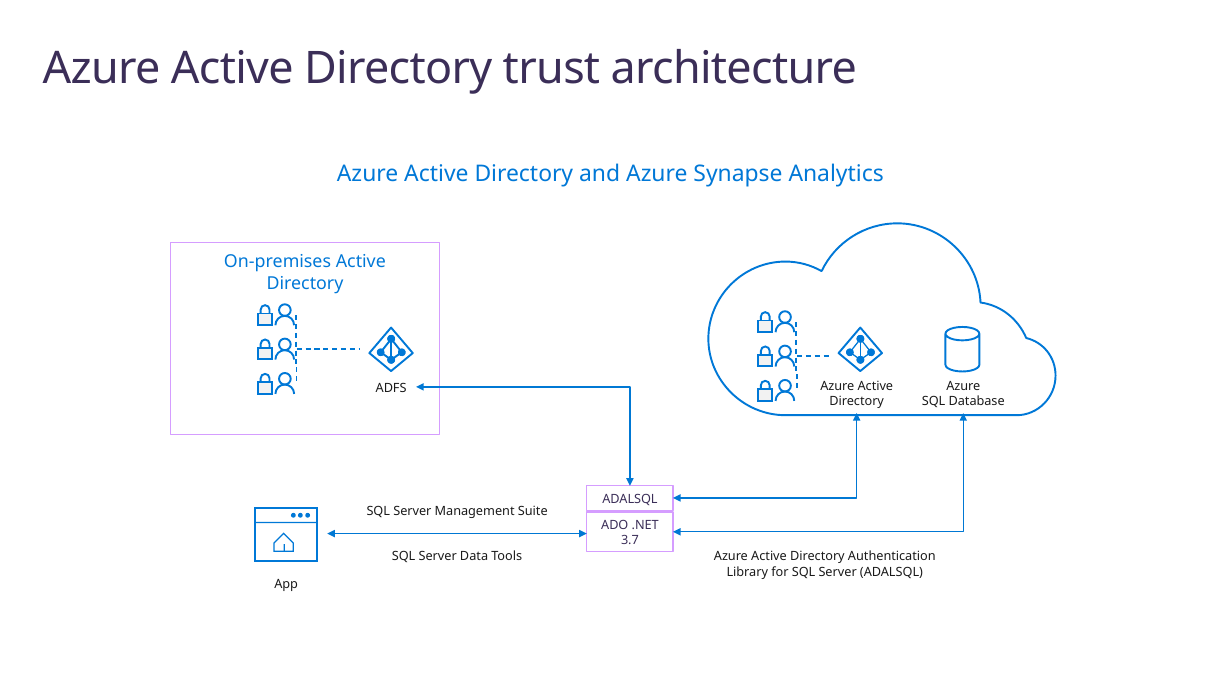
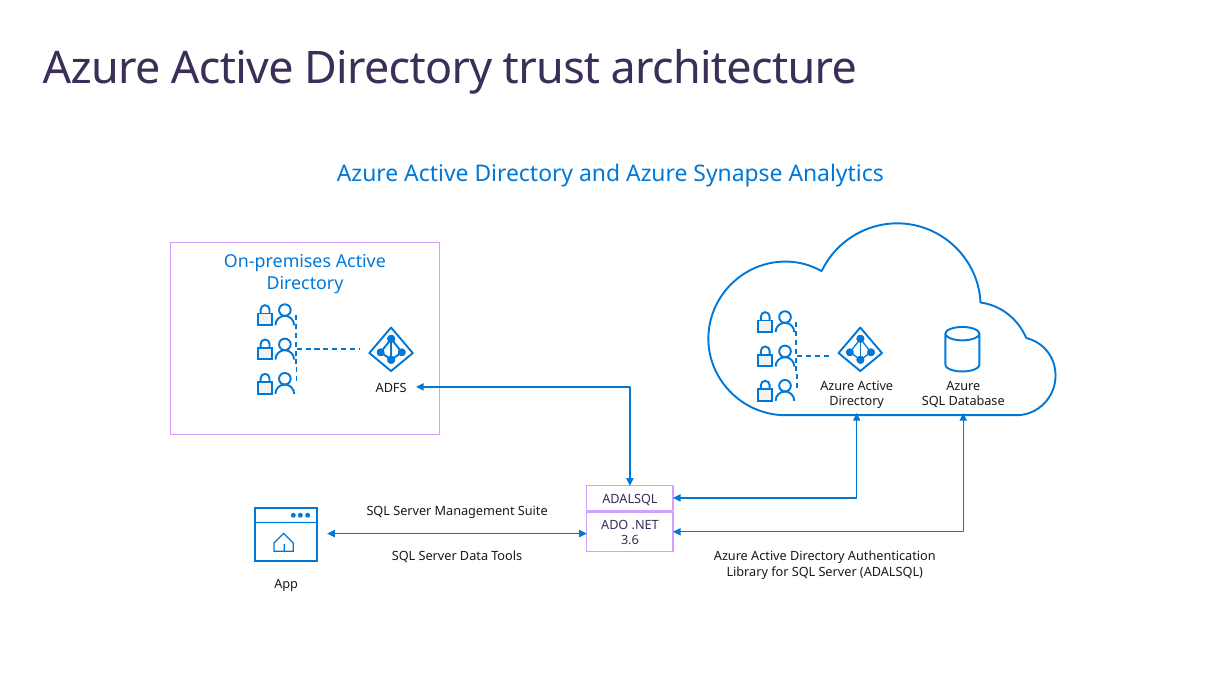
3.7: 3.7 -> 3.6
